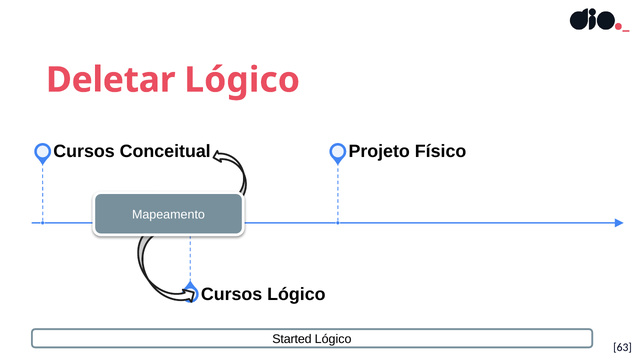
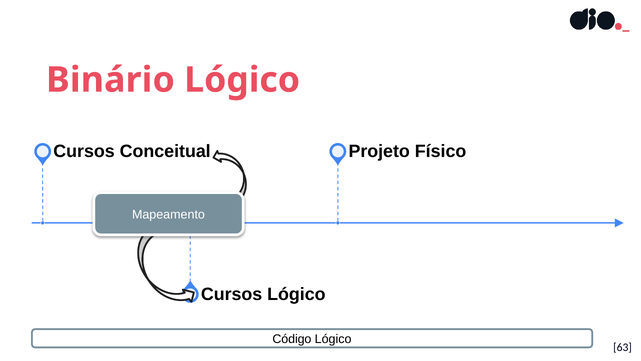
Deletar: Deletar -> Binário
Started: Started -> Código
